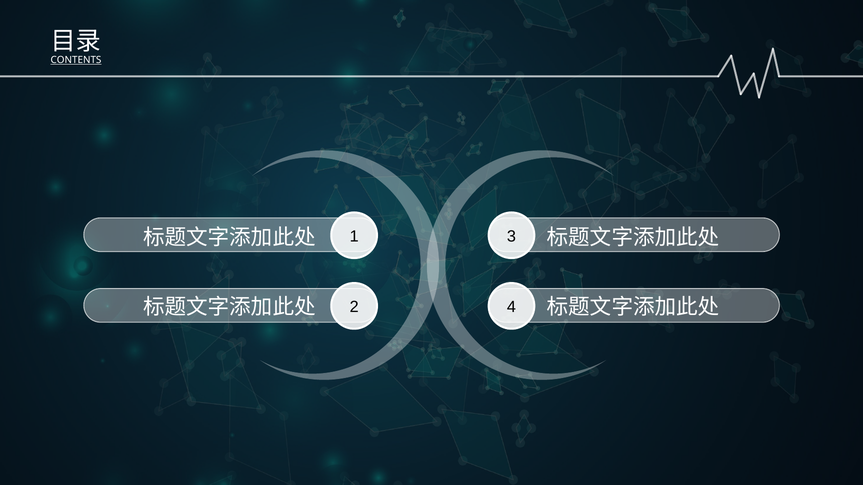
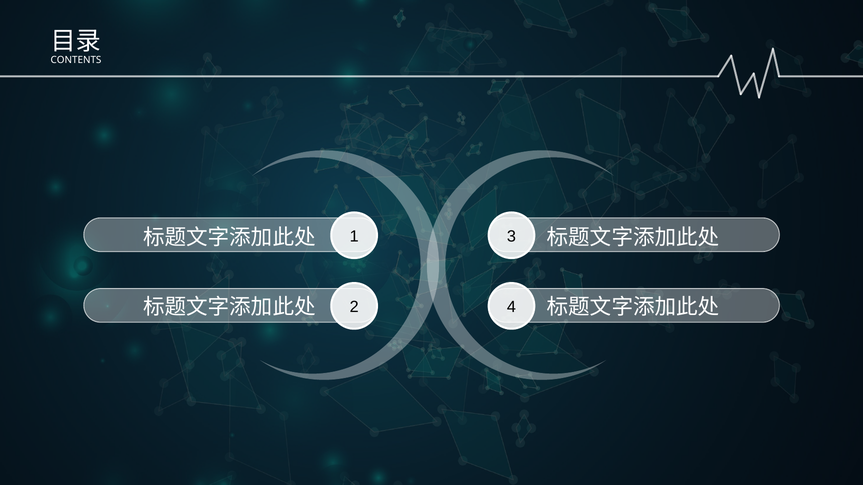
CONTENTS underline: present -> none
